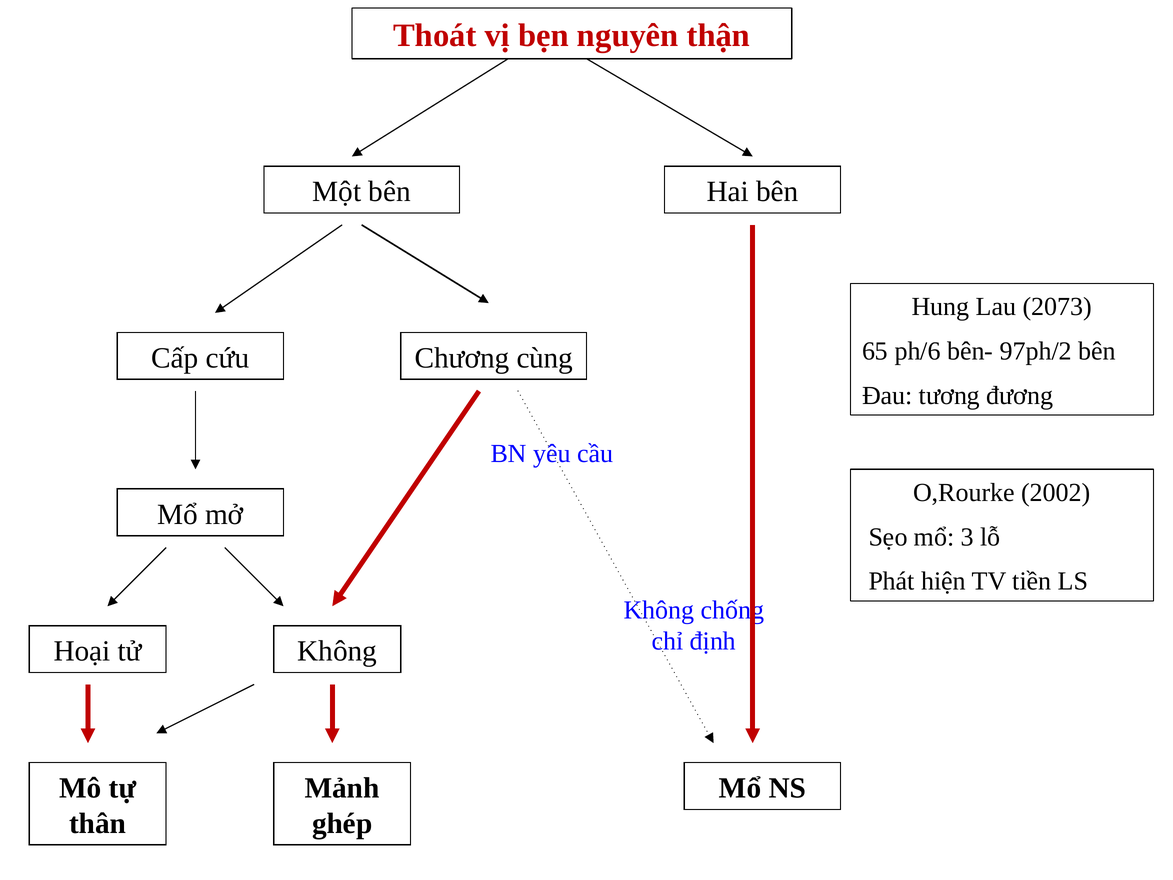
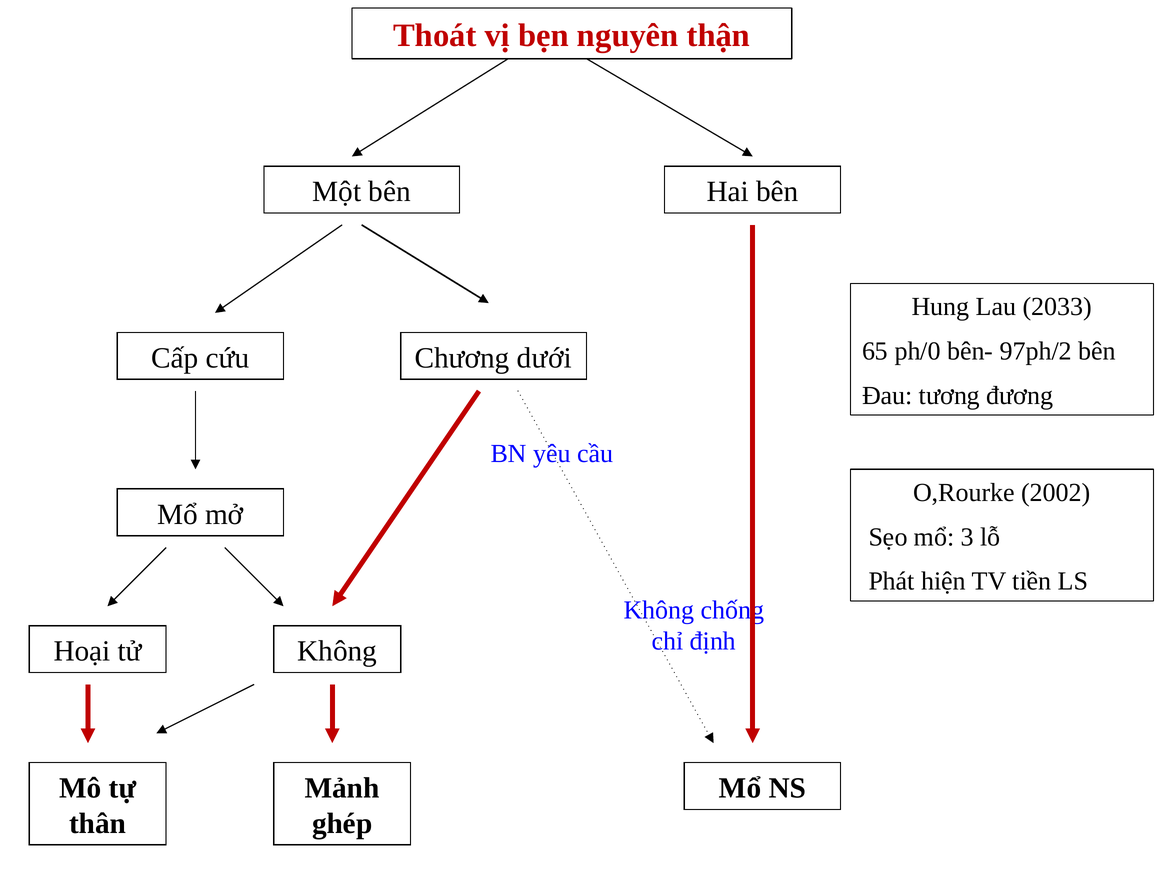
2073: 2073 -> 2033
ph/6: ph/6 -> ph/0
cùng: cùng -> dưới
